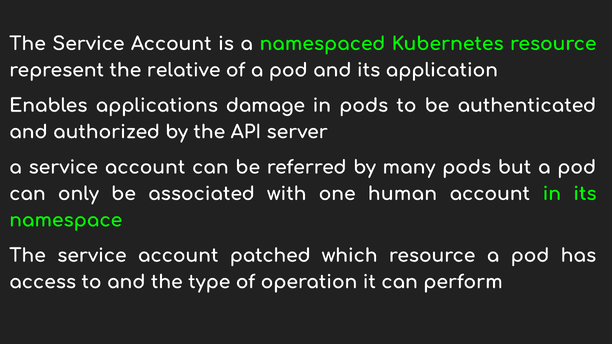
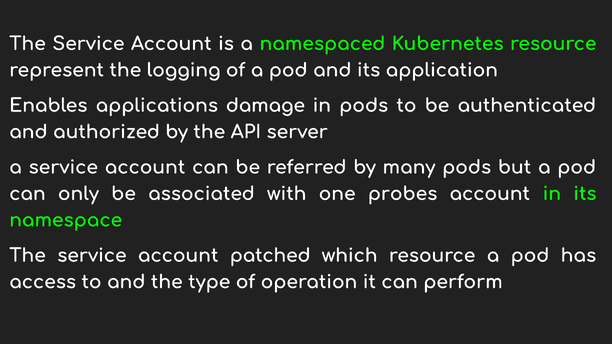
relative: relative -> logging
human: human -> probes
